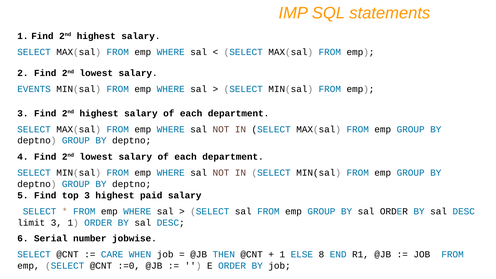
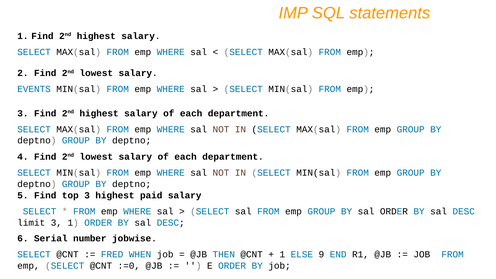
CARE: CARE -> FRED
8: 8 -> 9
